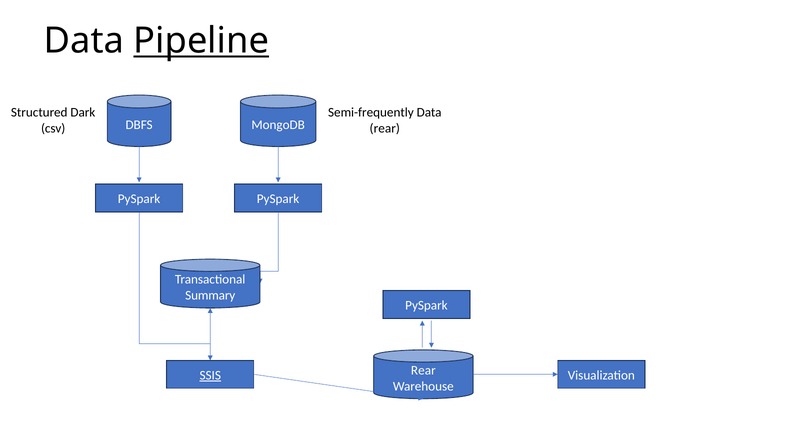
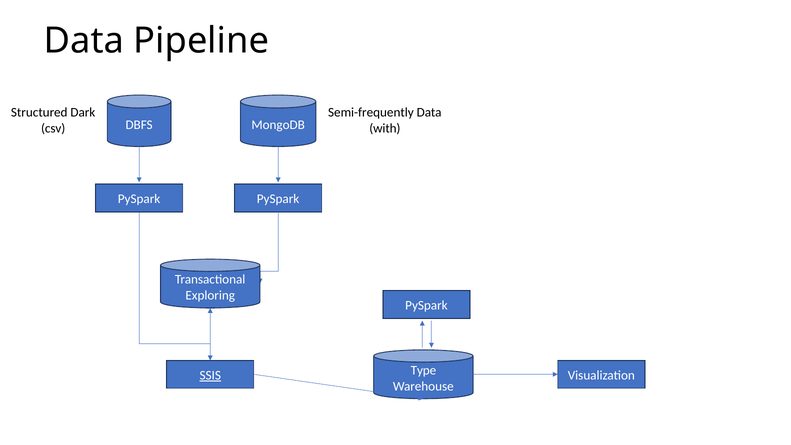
Pipeline underline: present -> none
rear at (385, 128): rear -> with
Summary: Summary -> Exploring
Rear at (423, 370): Rear -> Type
